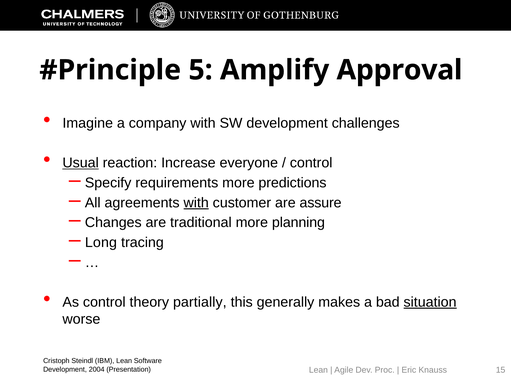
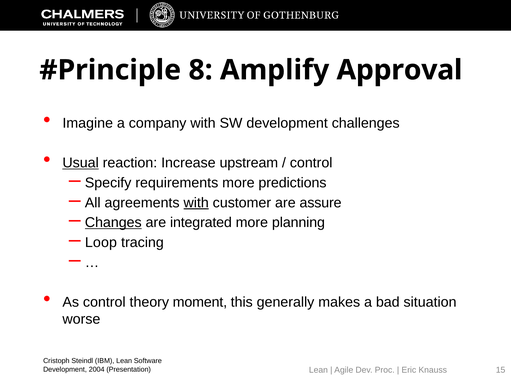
5: 5 -> 8
everyone: everyone -> upstream
Changes underline: none -> present
traditional: traditional -> integrated
Long: Long -> Loop
partially: partially -> moment
situation underline: present -> none
